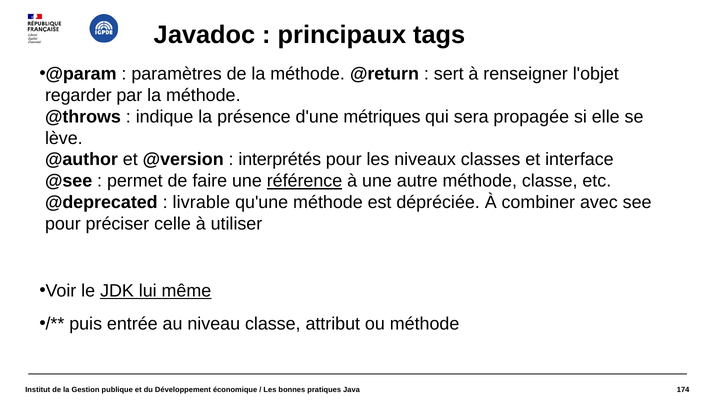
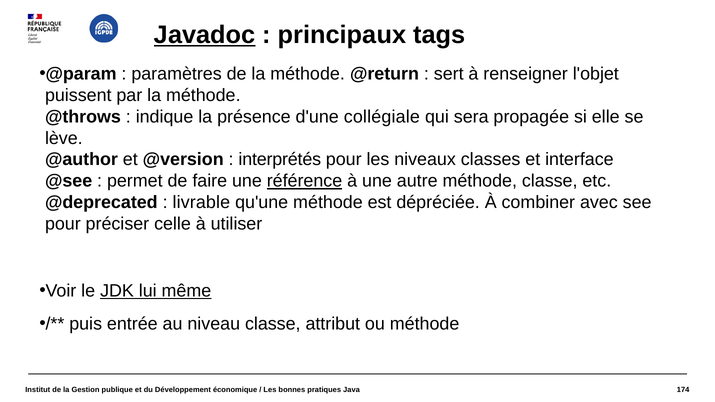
Javadoc underline: none -> present
regarder: regarder -> puissent
métriques: métriques -> collégiale
